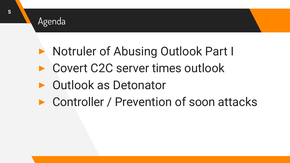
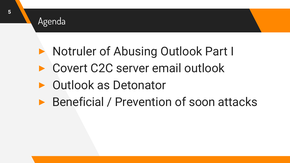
times: times -> email
Controller: Controller -> Beneficial
